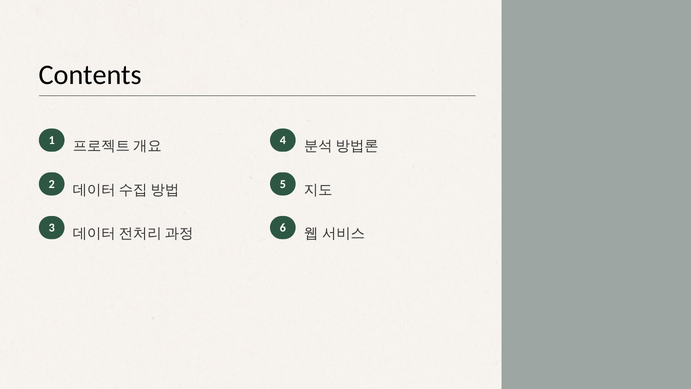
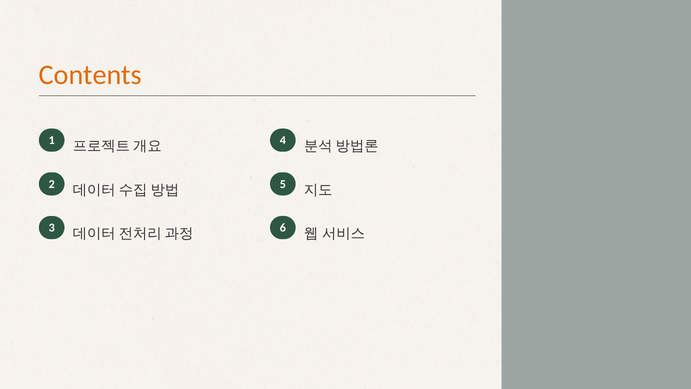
Contents colour: black -> orange
